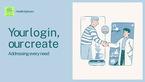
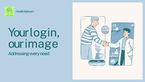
create: create -> image
